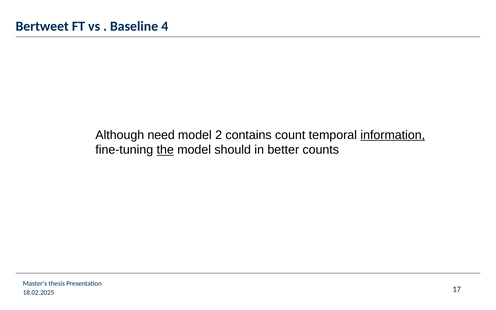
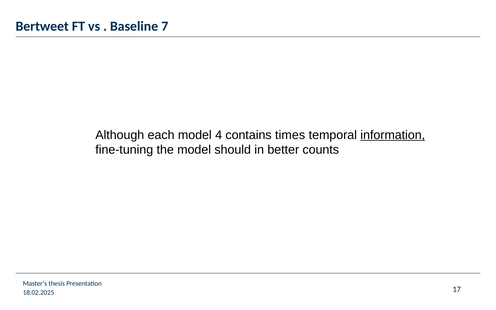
4: 4 -> 7
need: need -> each
2: 2 -> 4
count: count -> times
the underline: present -> none
